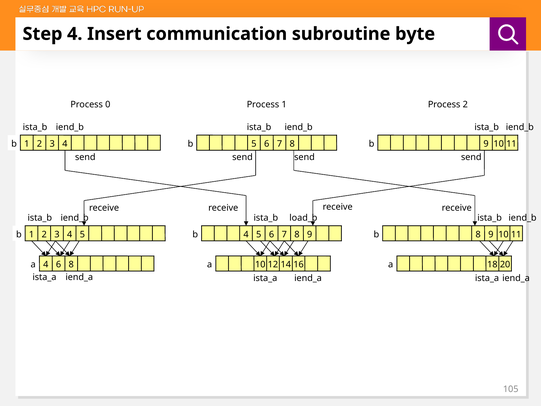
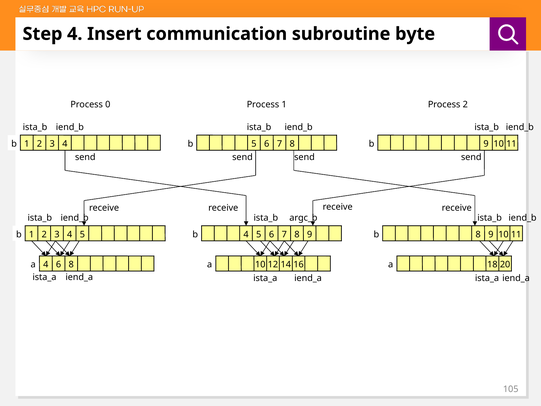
load_b: load_b -> argc_b
